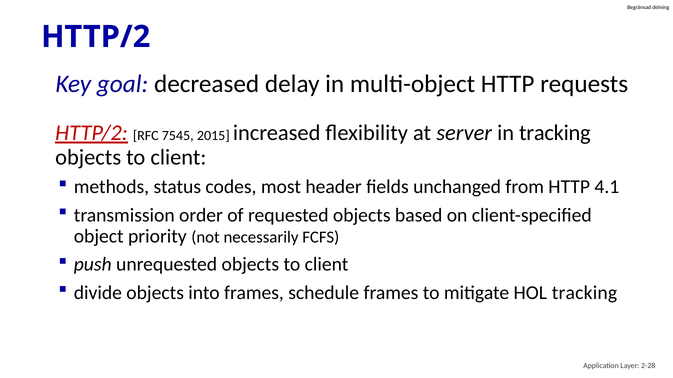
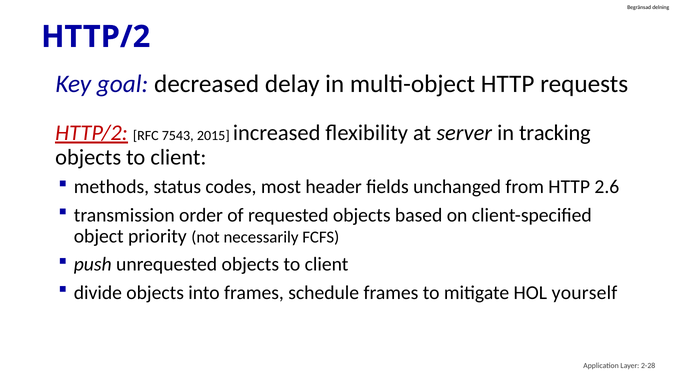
7545: 7545 -> 7543
4.1: 4.1 -> 2.6
HOL tracking: tracking -> yourself
